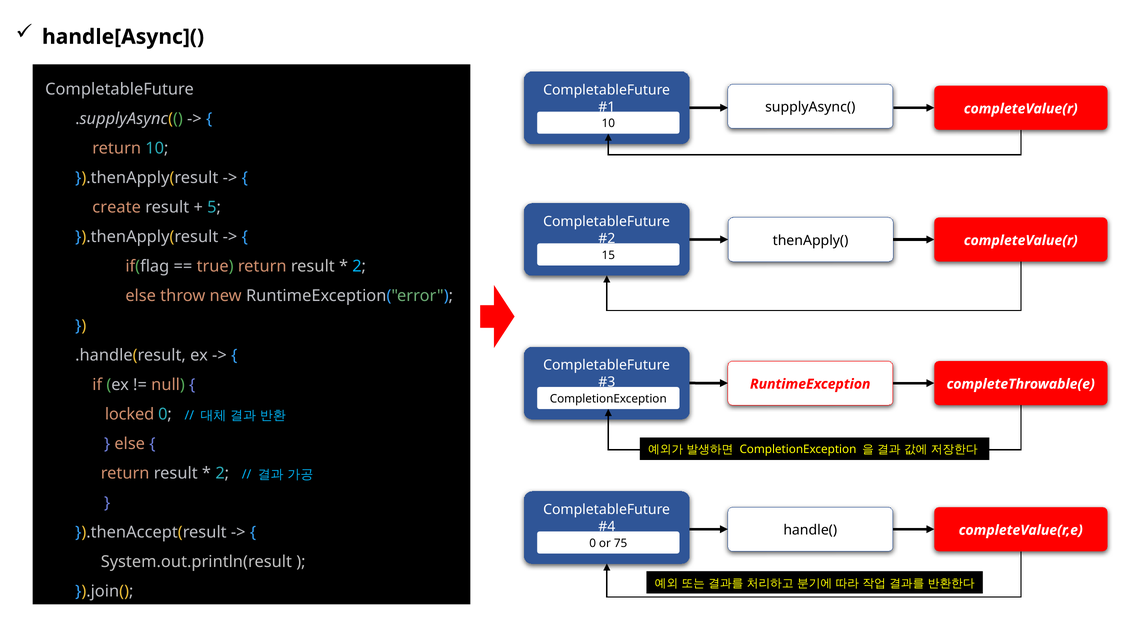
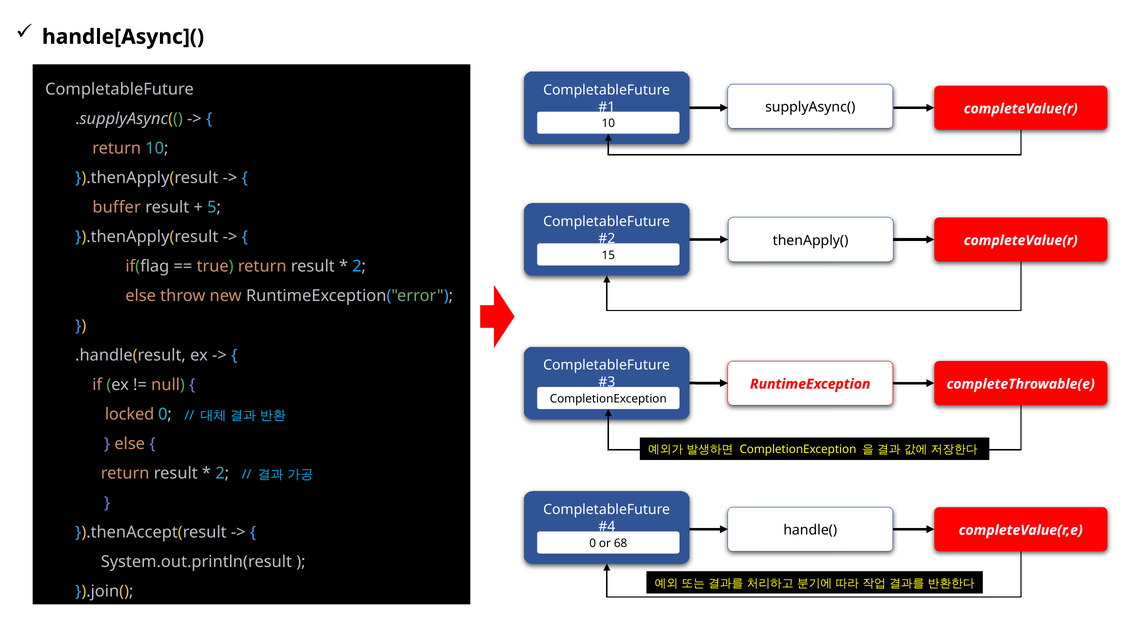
create: create -> buffer
75: 75 -> 68
